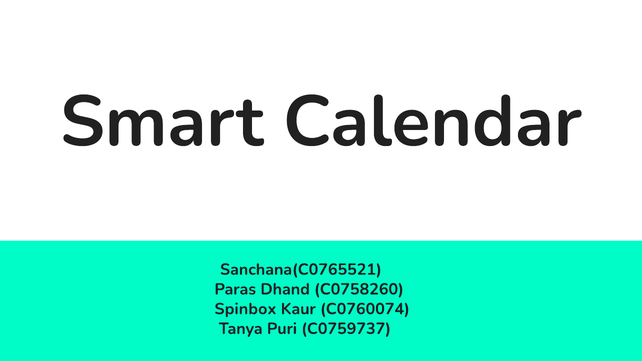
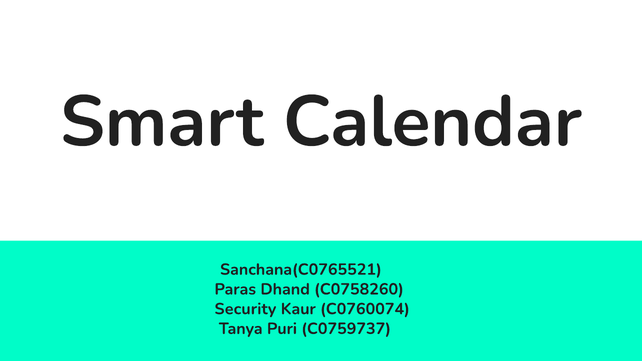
Spinbox: Spinbox -> Security
